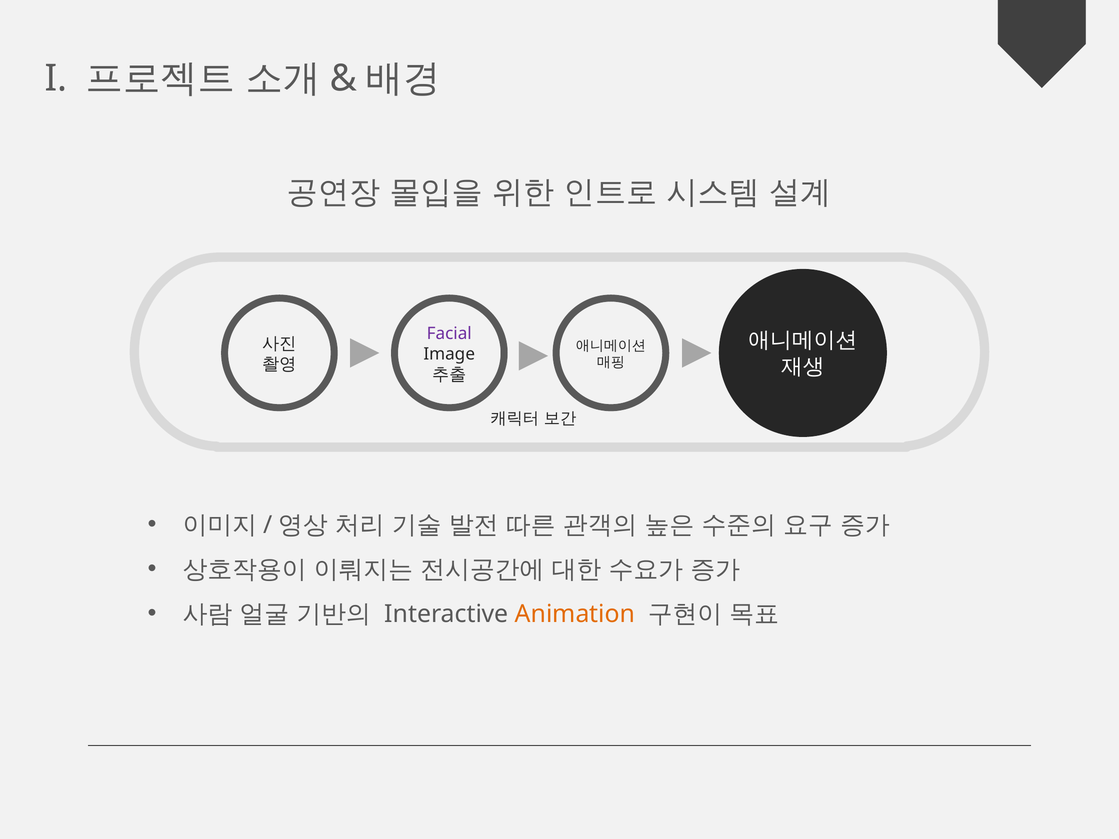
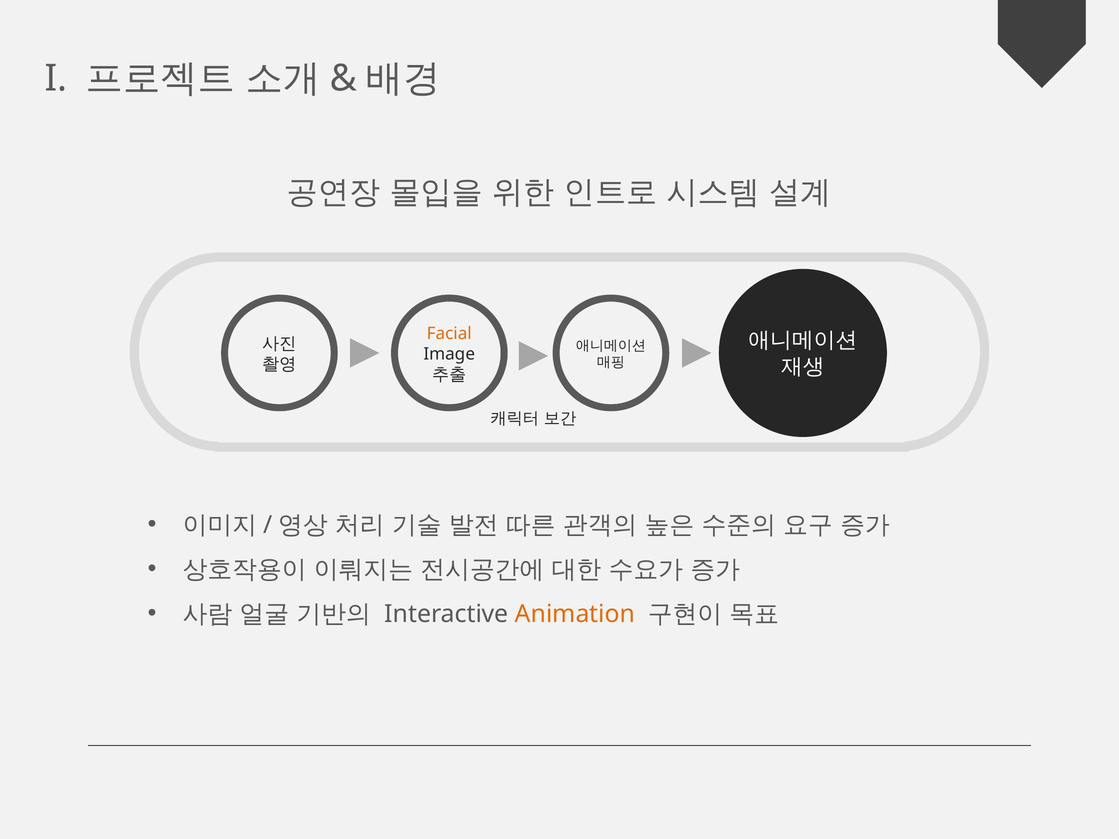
Facial colour: purple -> orange
